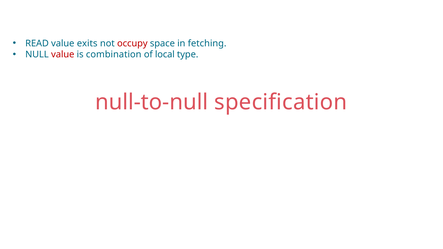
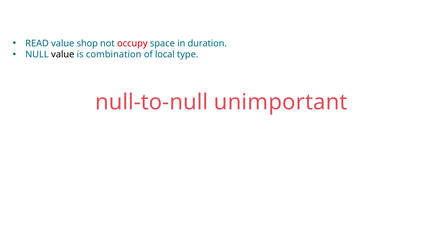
exits: exits -> shop
fetching: fetching -> duration
value at (63, 55) colour: red -> black
specification: specification -> unimportant
